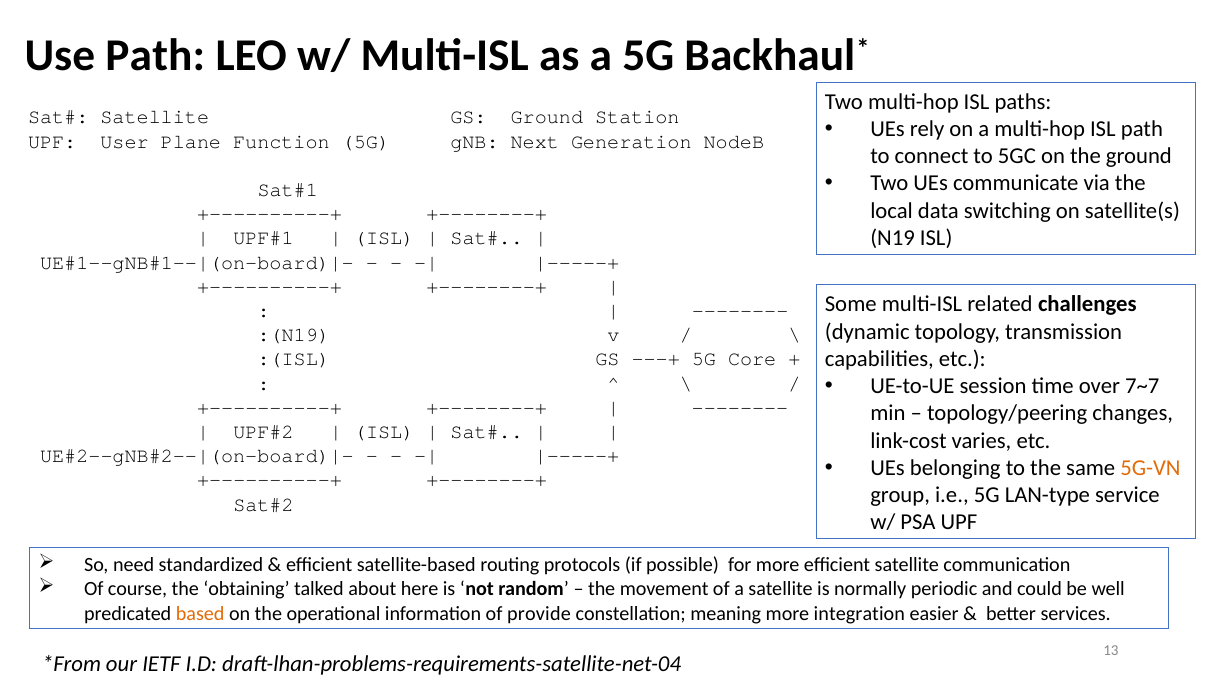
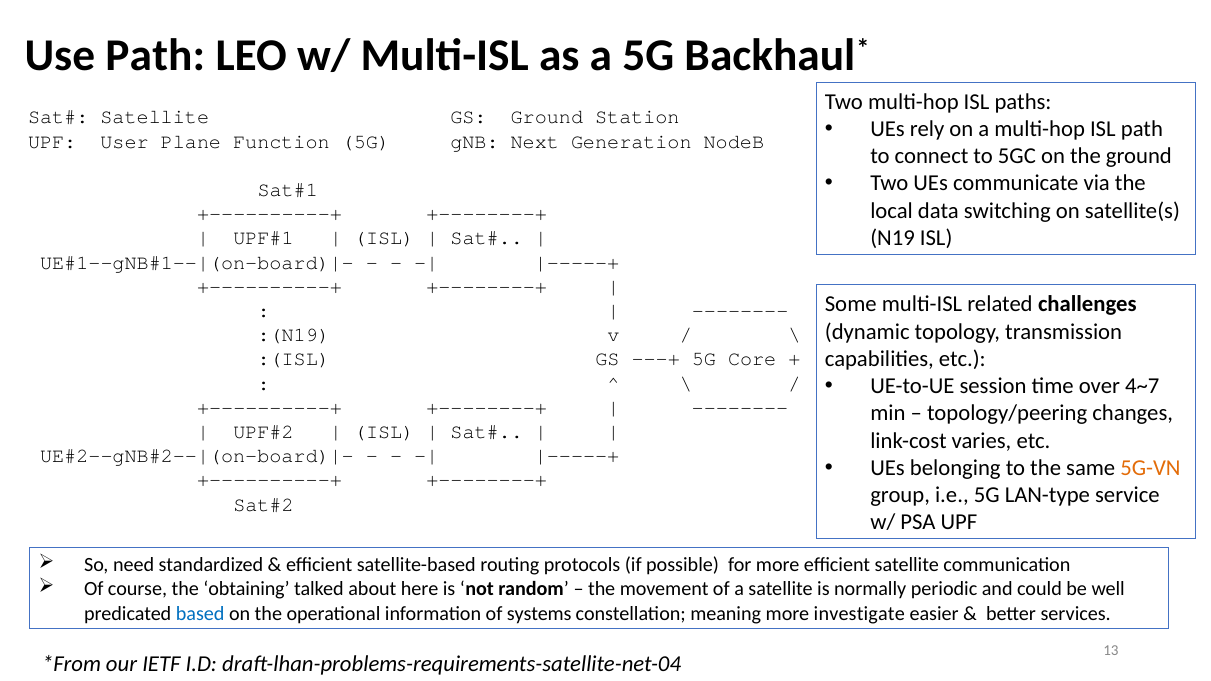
7~7: 7~7 -> 4~7
based colour: orange -> blue
provide: provide -> systems
integration: integration -> investigate
